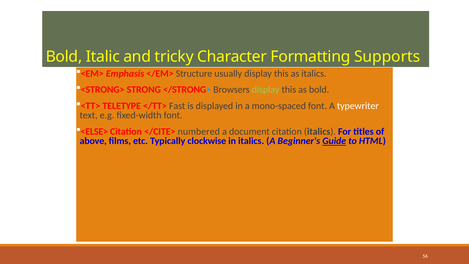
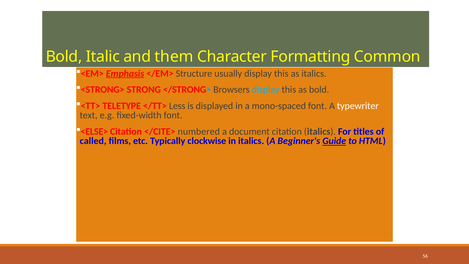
tricky: tricky -> them
Supports: Supports -> Common
Emphasis underline: none -> present
display at (266, 90) colour: light green -> light blue
Fast: Fast -> Less
above: above -> called
